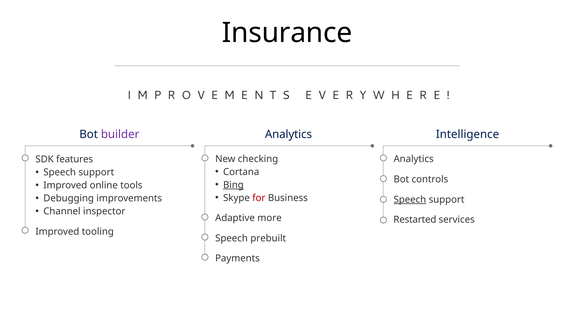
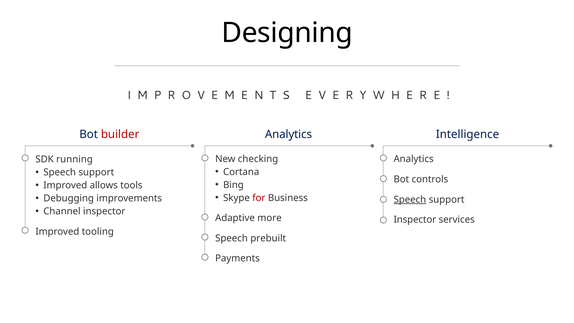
Insurance: Insurance -> Designing
builder colour: purple -> red
features: features -> running
Bing underline: present -> none
online: online -> allows
Restarted at (415, 220): Restarted -> Inspector
